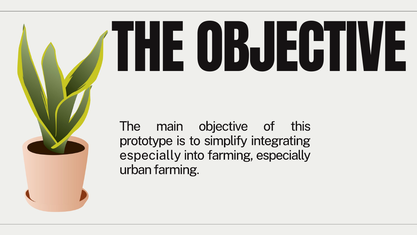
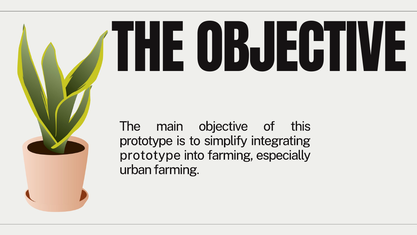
especially at (150, 155): especially -> prototype
